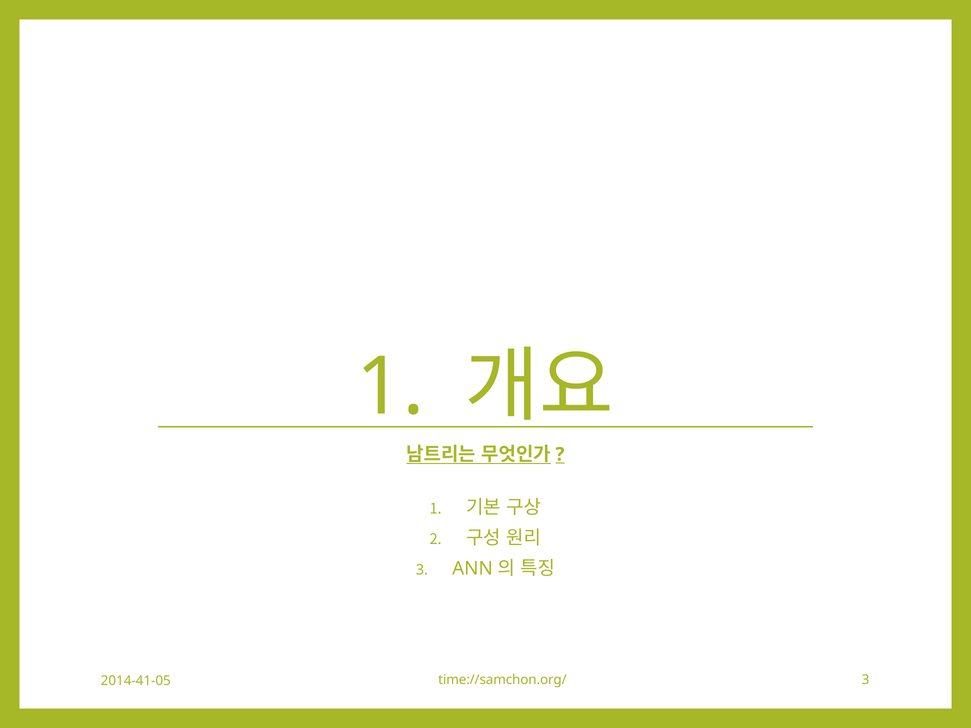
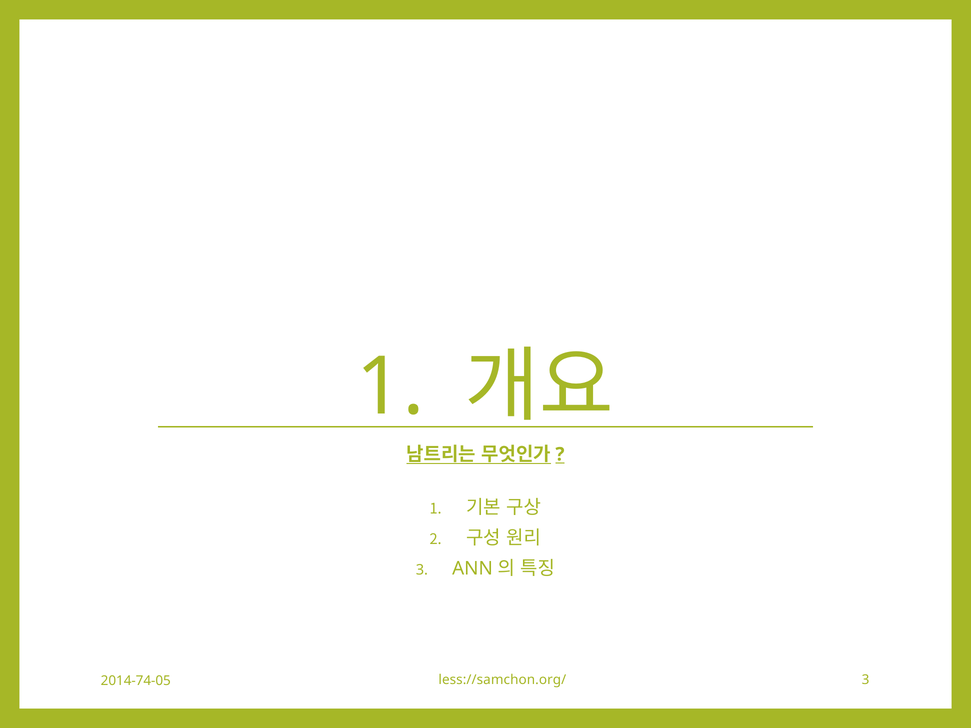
time://samchon.org/: time://samchon.org/ -> less://samchon.org/
2014-41-05: 2014-41-05 -> 2014-74-05
